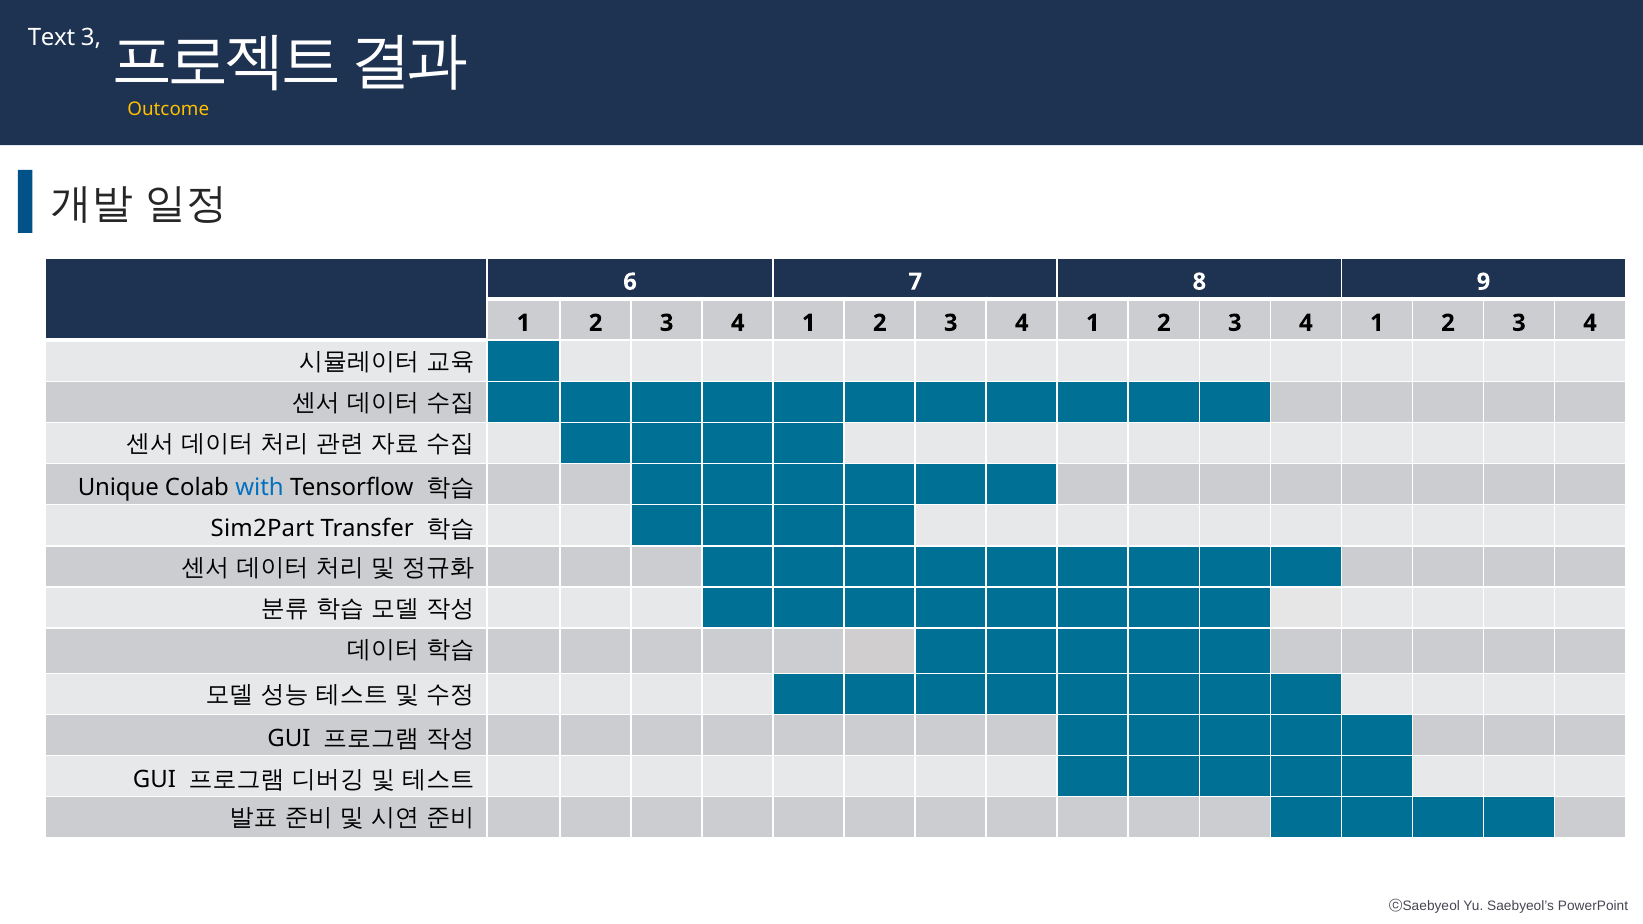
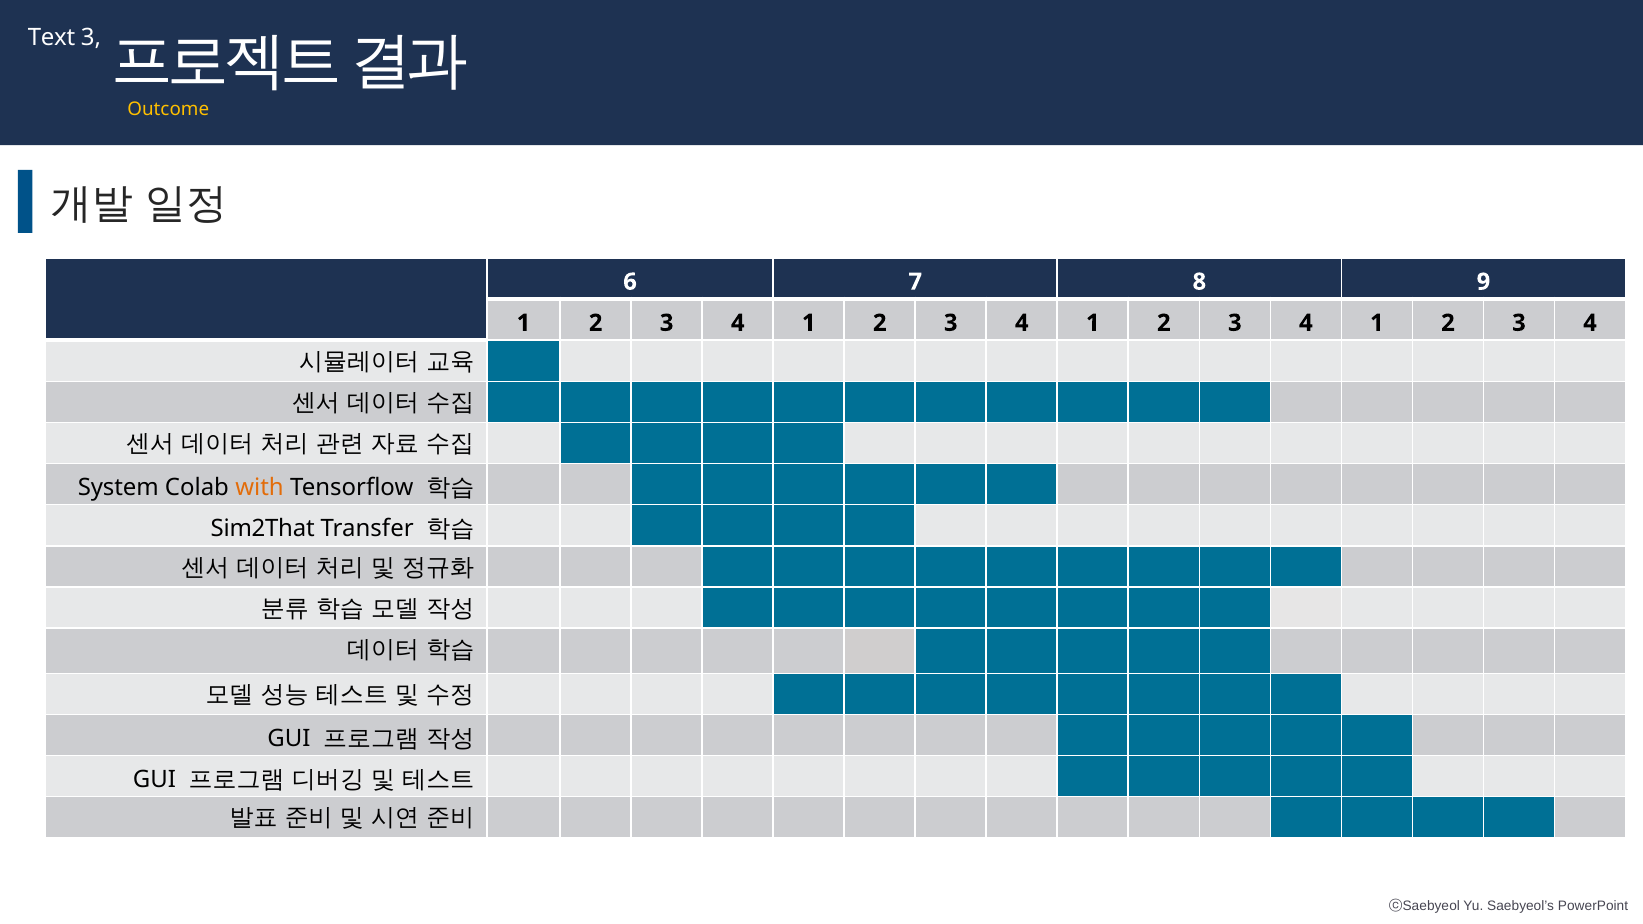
Unique: Unique -> System
with colour: blue -> orange
Sim2Part: Sim2Part -> Sim2That
